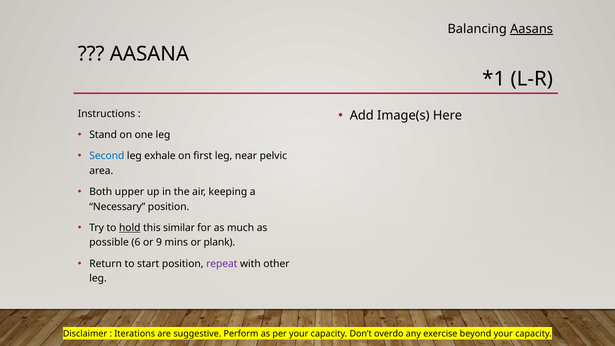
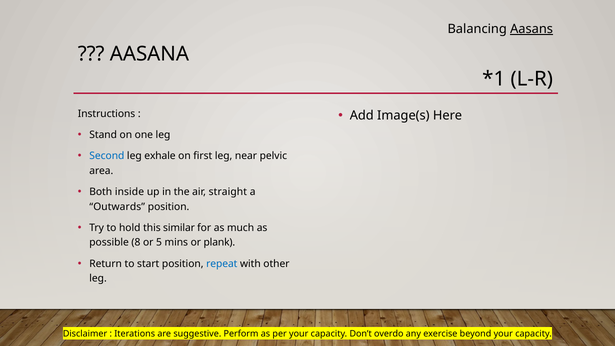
upper: upper -> inside
keeping: keeping -> straight
Necessary: Necessary -> Outwards
hold underline: present -> none
6: 6 -> 8
9: 9 -> 5
repeat colour: purple -> blue
